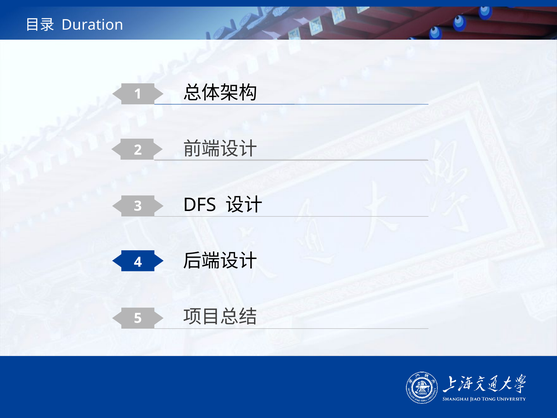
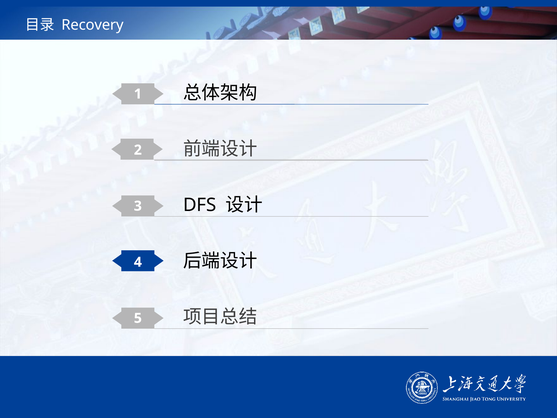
Duration: Duration -> Recovery
